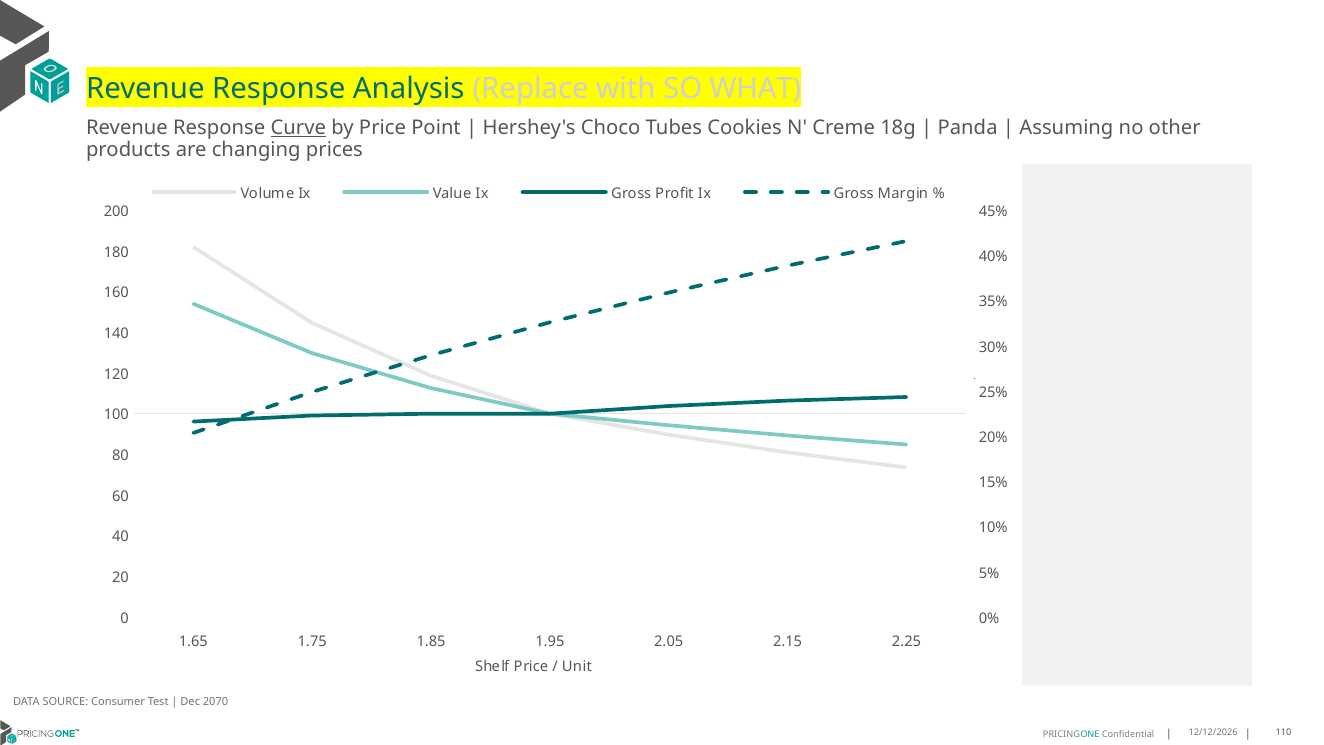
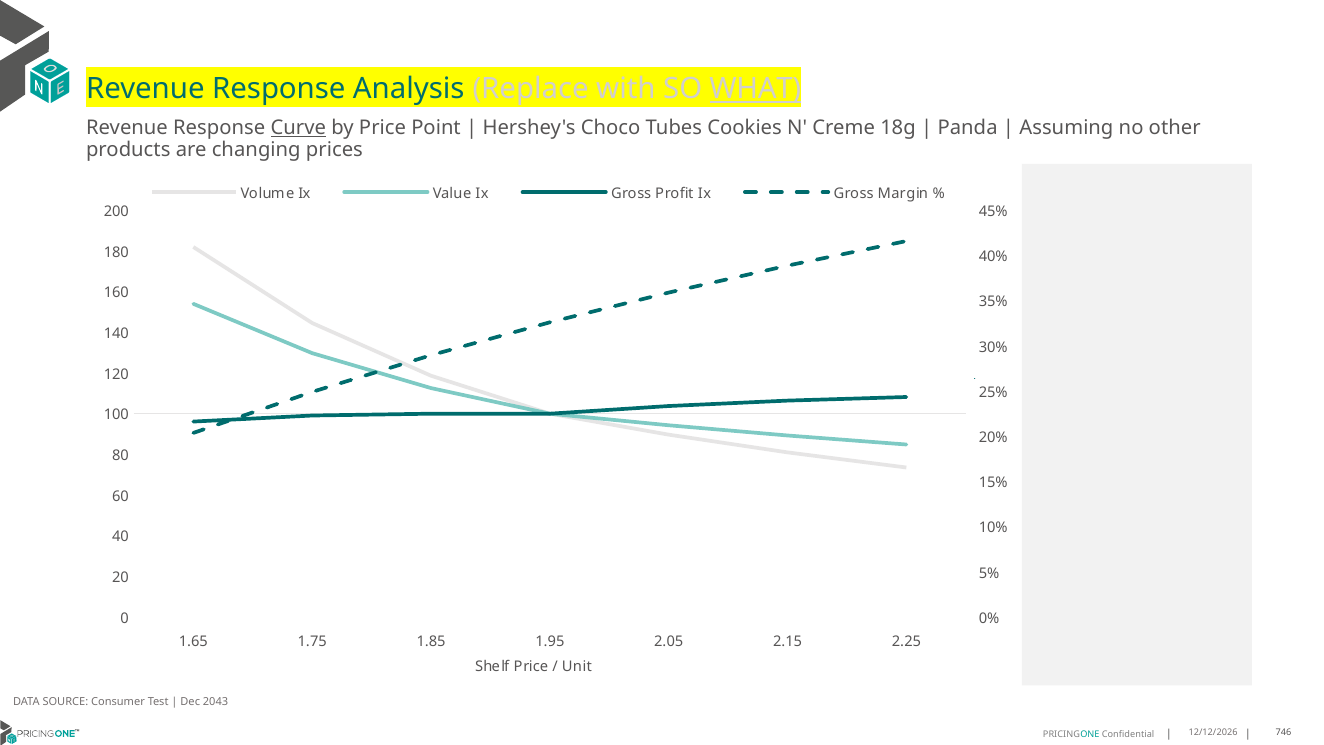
WHAT underline: none -> present
2070: 2070 -> 2043
110: 110 -> 746
